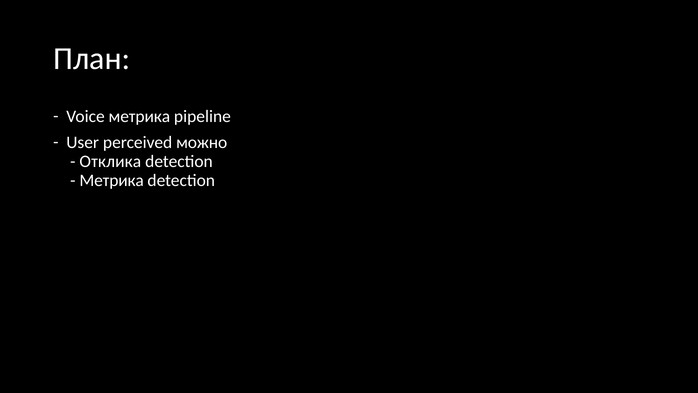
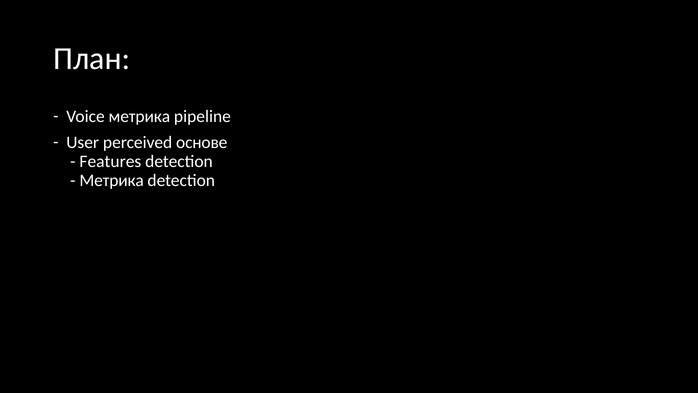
можно: можно -> основе
Отклика: Отклика -> Features
